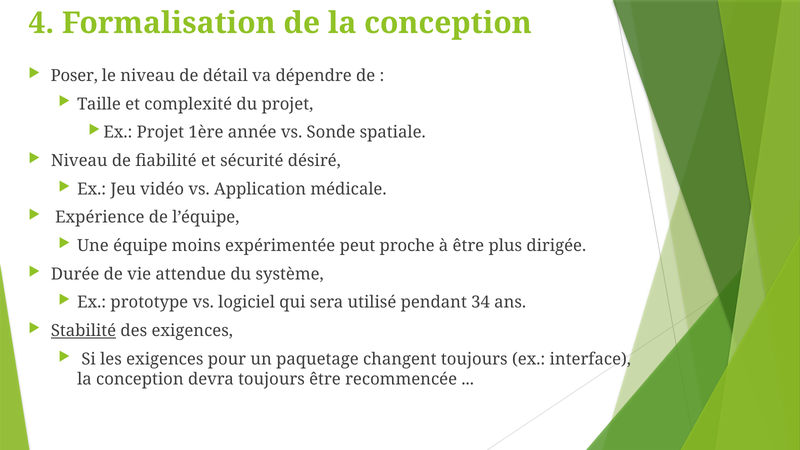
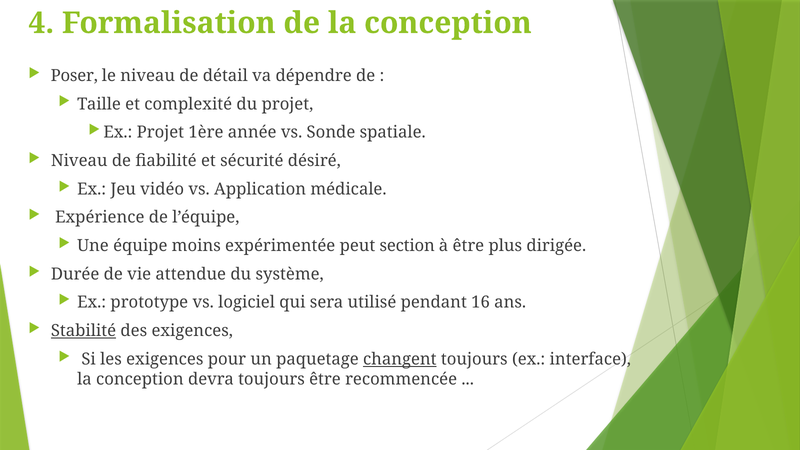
proche: proche -> section
34: 34 -> 16
changent underline: none -> present
